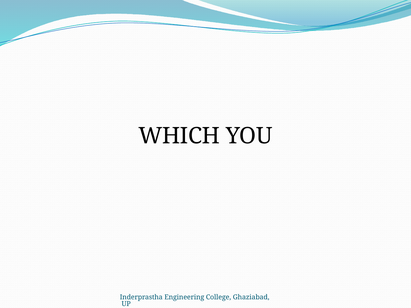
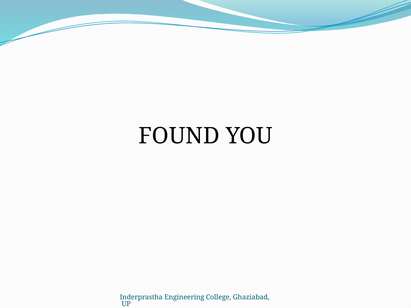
WHICH: WHICH -> FOUND
